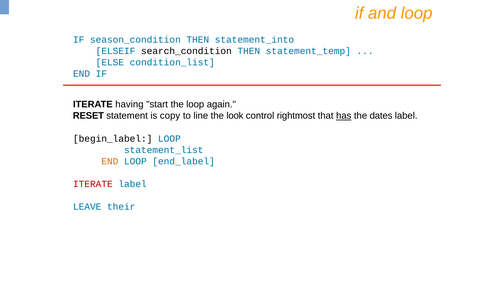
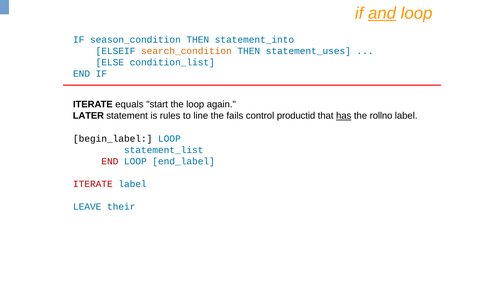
and underline: none -> present
search_condition colour: black -> orange
statement_temp: statement_temp -> statement_uses
having: having -> equals
RESET: RESET -> LATER
copy: copy -> rules
look: look -> fails
rightmost: rightmost -> productid
dates: dates -> rollno
END at (110, 161) colour: orange -> red
